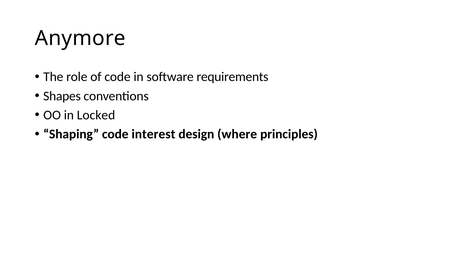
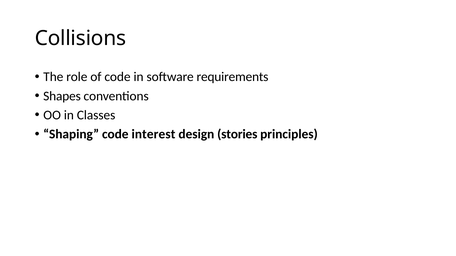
Anymore: Anymore -> Collisions
Locked: Locked -> Classes
where: where -> stories
